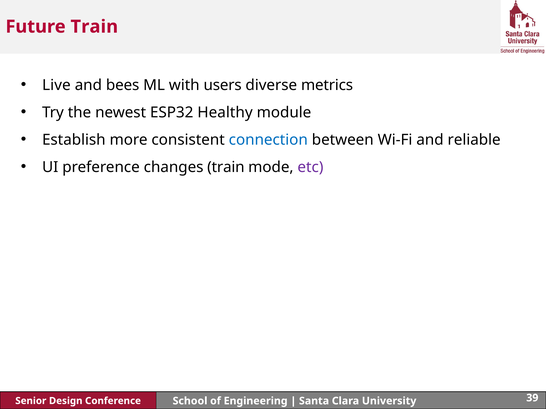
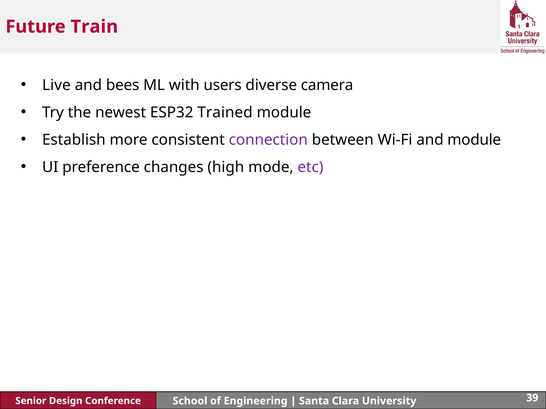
metrics: metrics -> camera
Healthy: Healthy -> Trained
connection colour: blue -> purple
and reliable: reliable -> module
changes train: train -> high
